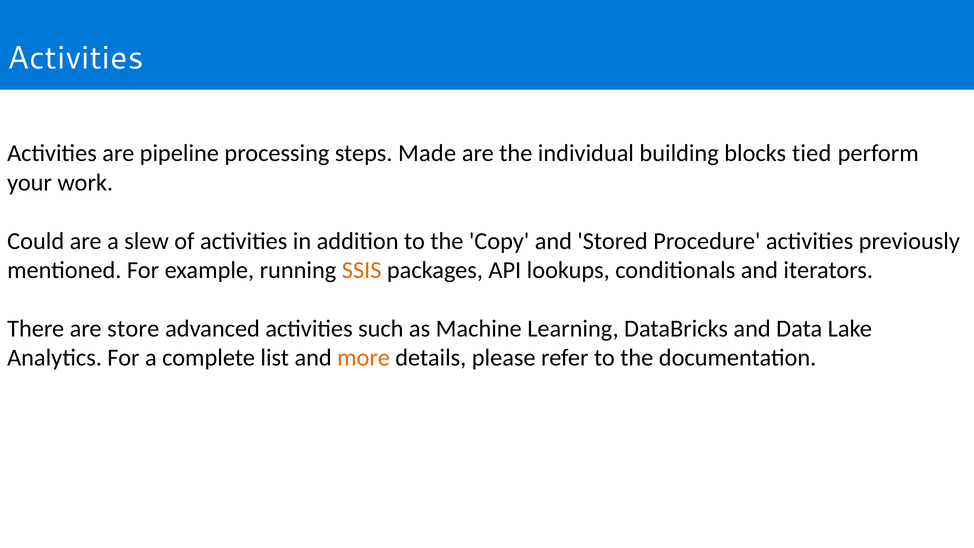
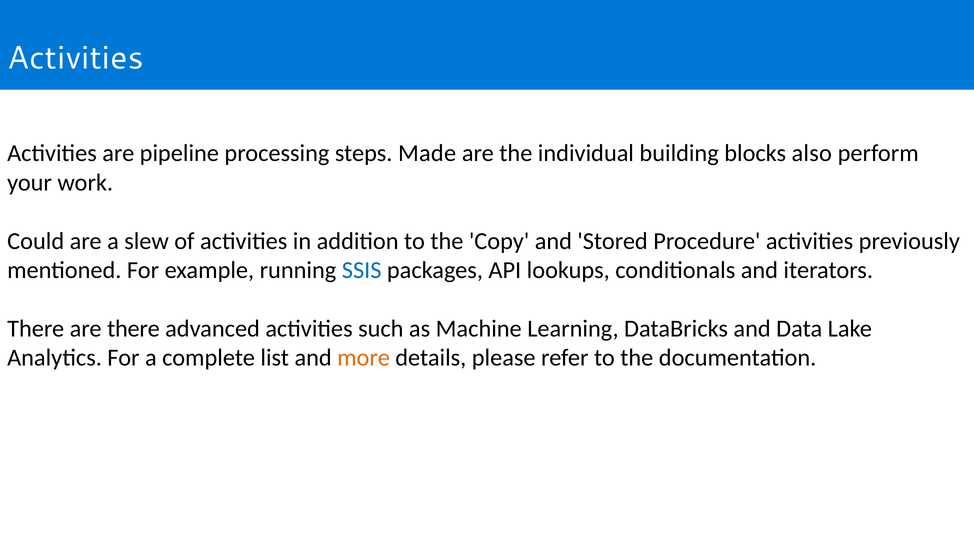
tied: tied -> also
SSIS colour: orange -> blue
are store: store -> there
